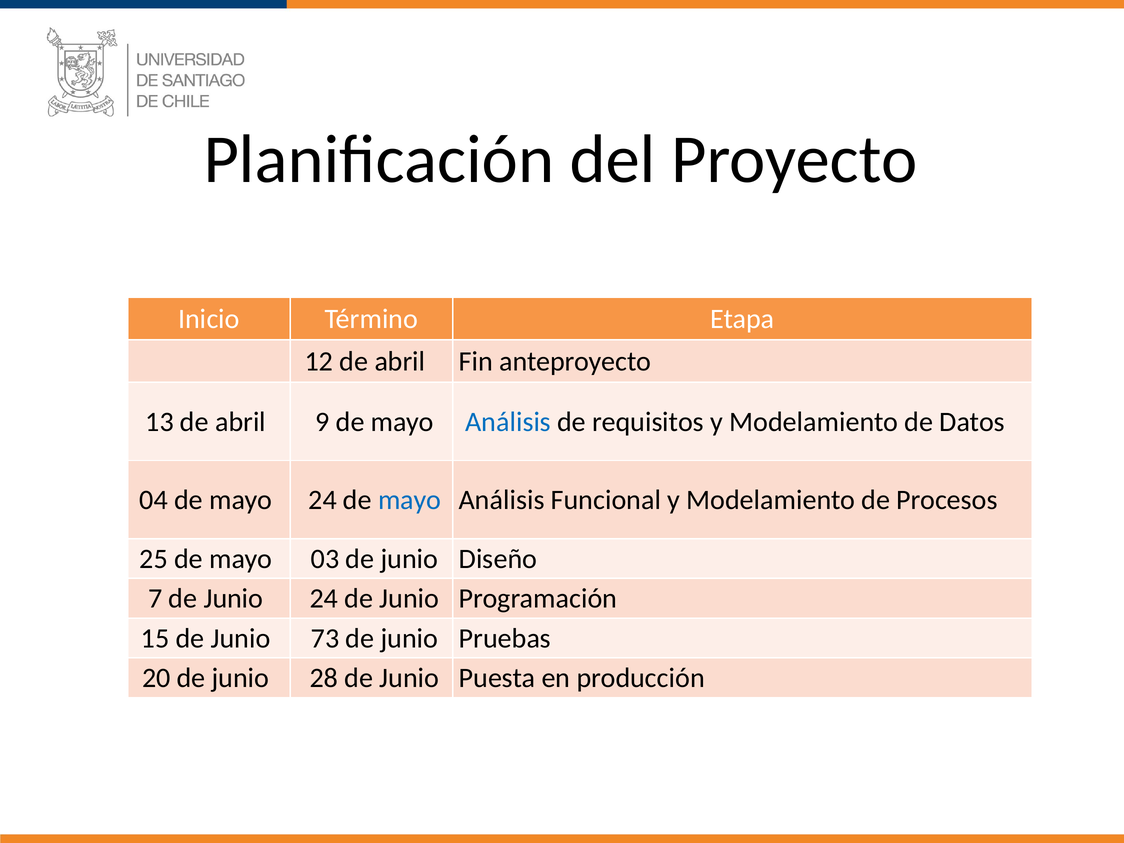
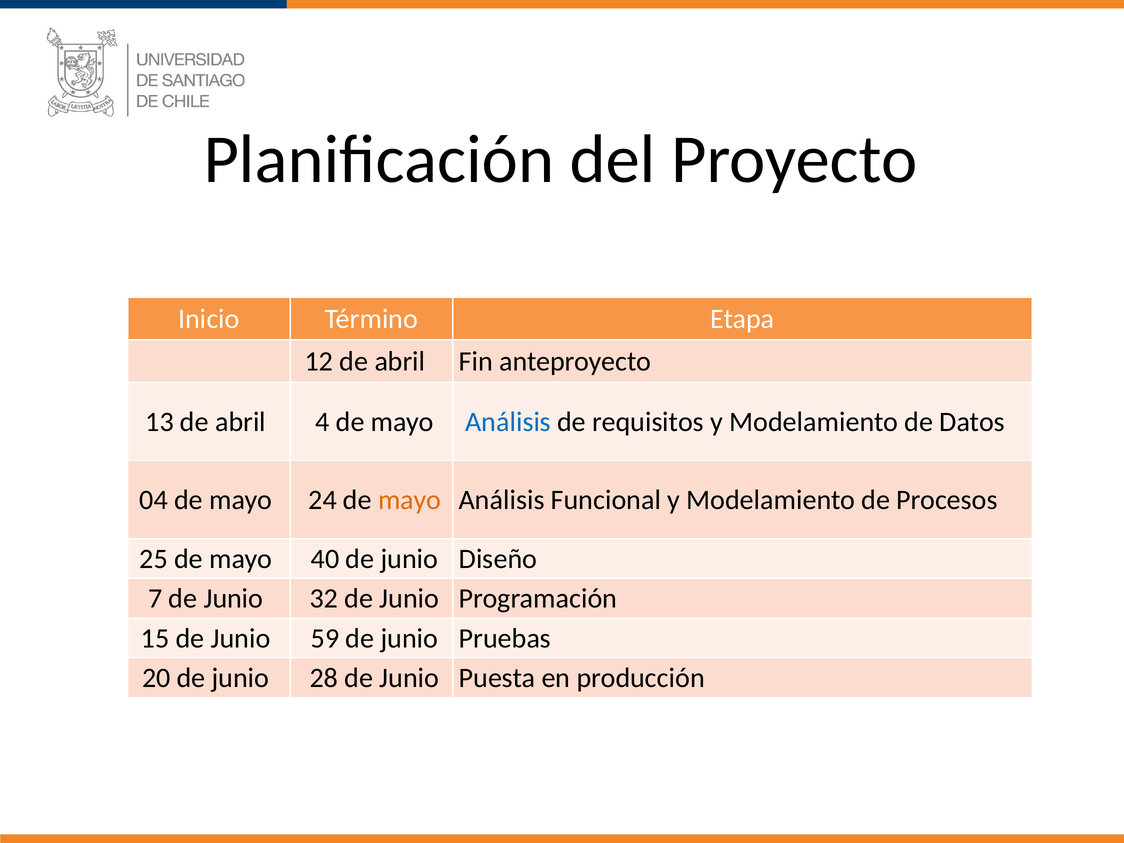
9: 9 -> 4
mayo at (409, 500) colour: blue -> orange
03: 03 -> 40
Junio 24: 24 -> 32
73: 73 -> 59
